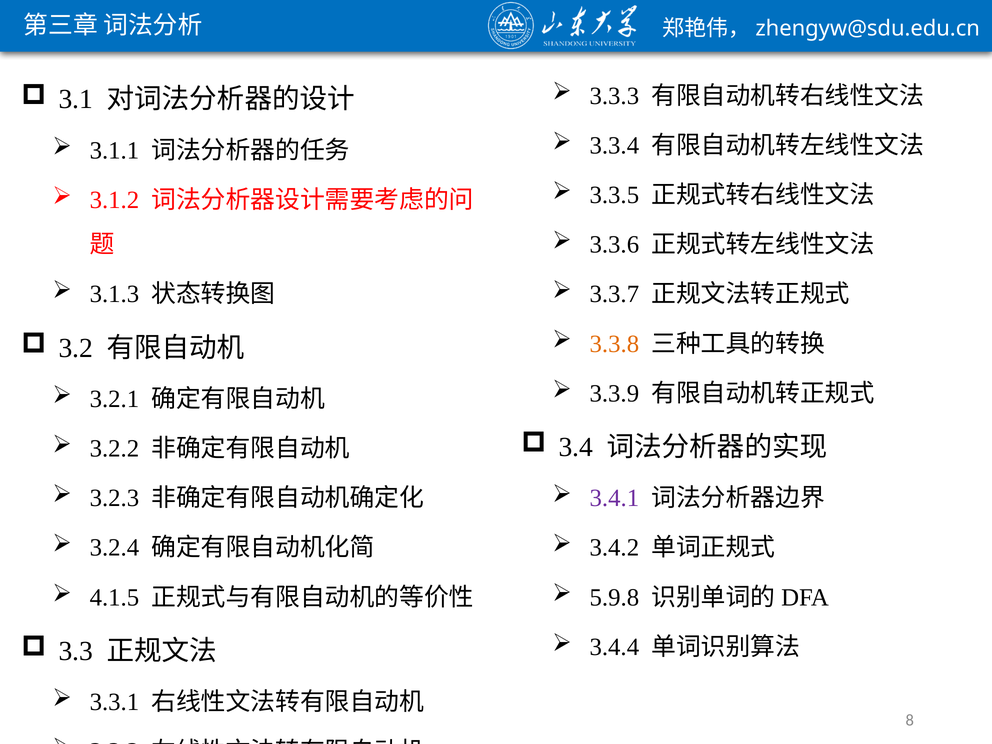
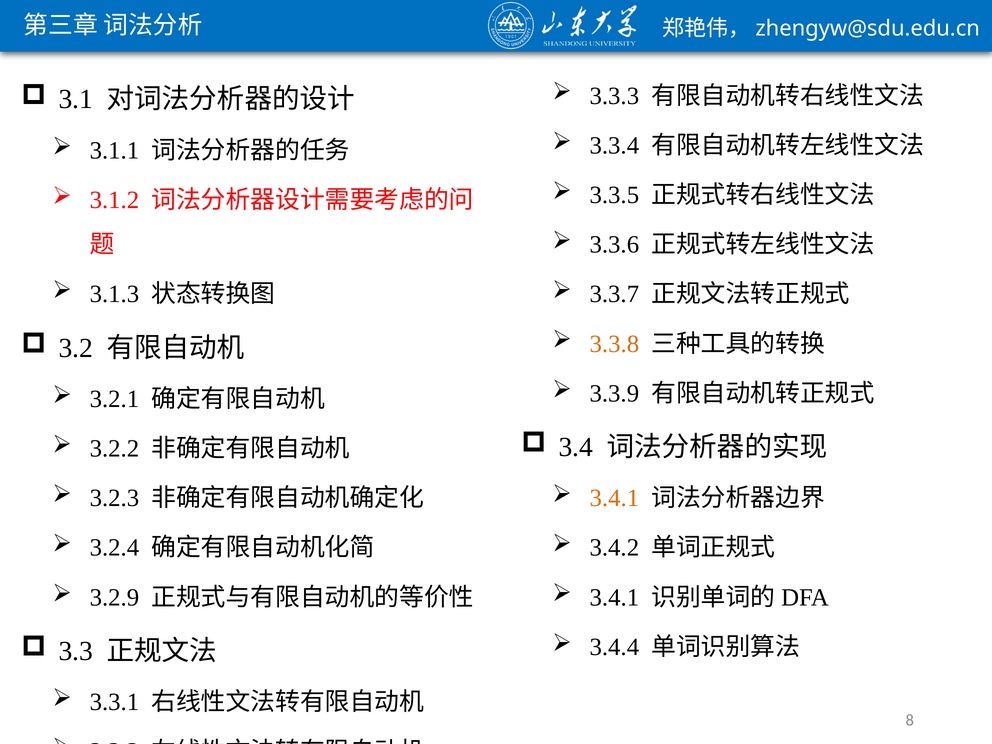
3.4.1 at (614, 498) colour: purple -> orange
4.1.5: 4.1.5 -> 3.2.9
5.9.8 at (614, 597): 5.9.8 -> 3.4.1
